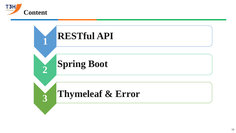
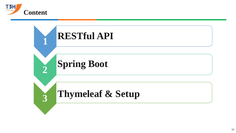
Error: Error -> Setup
